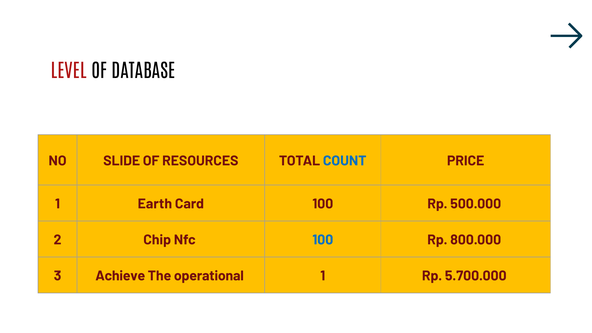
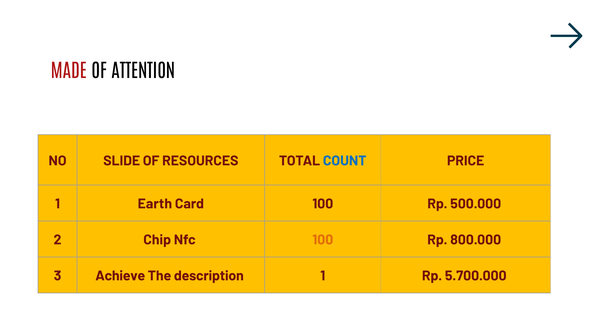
LEVEL: LEVEL -> MADE
DATABASE: DATABASE -> ATTENTION
100 at (323, 240) colour: blue -> orange
operational: operational -> description
